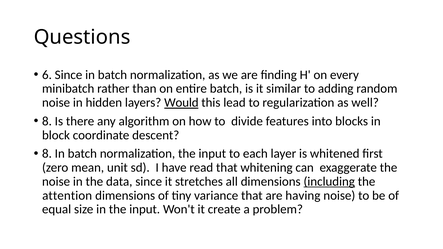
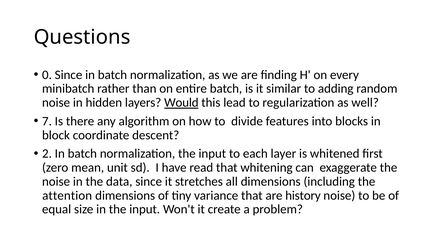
6: 6 -> 0
8 at (47, 121): 8 -> 7
8 at (47, 154): 8 -> 2
including underline: present -> none
having: having -> history
